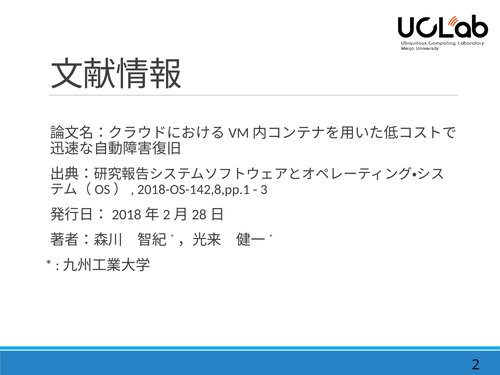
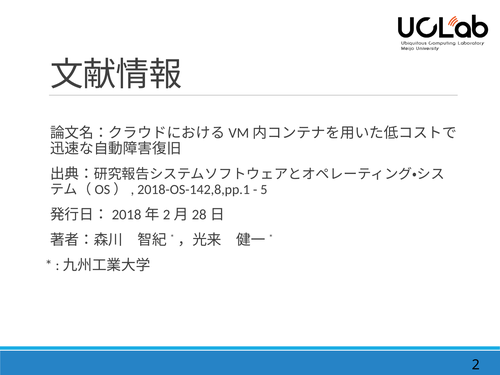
3: 3 -> 5
